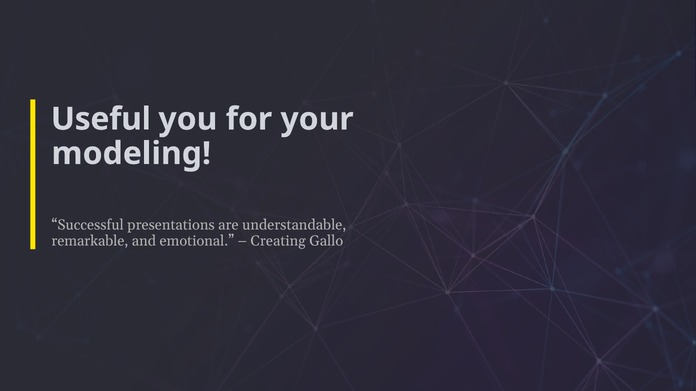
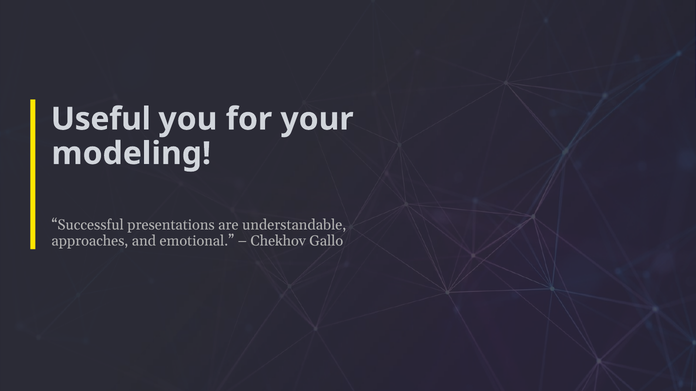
remarkable: remarkable -> approaches
Creating: Creating -> Chekhov
